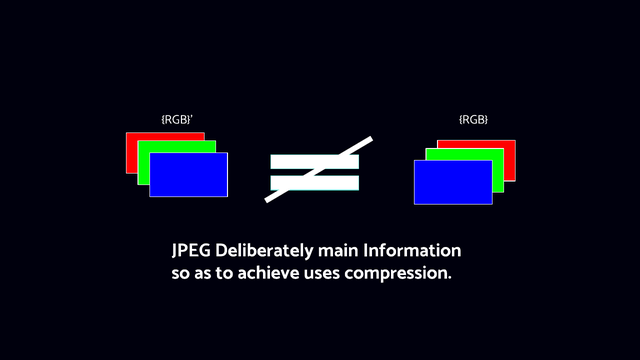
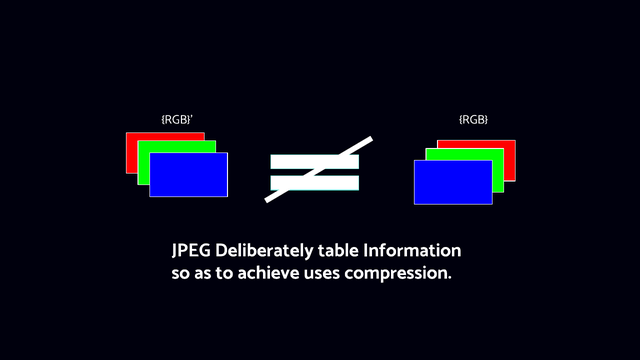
main: main -> table
